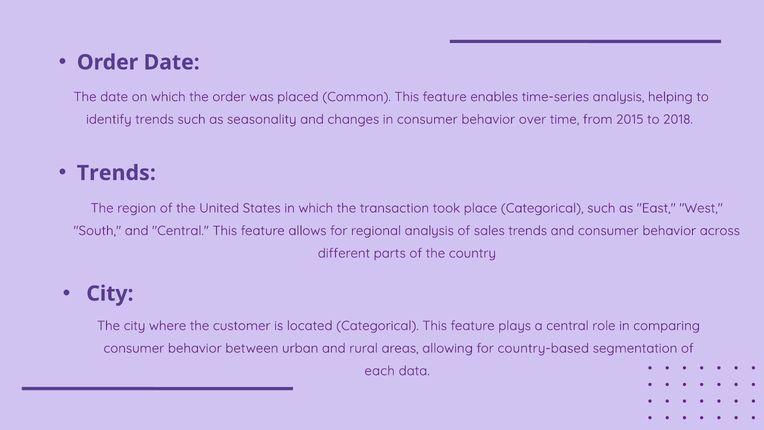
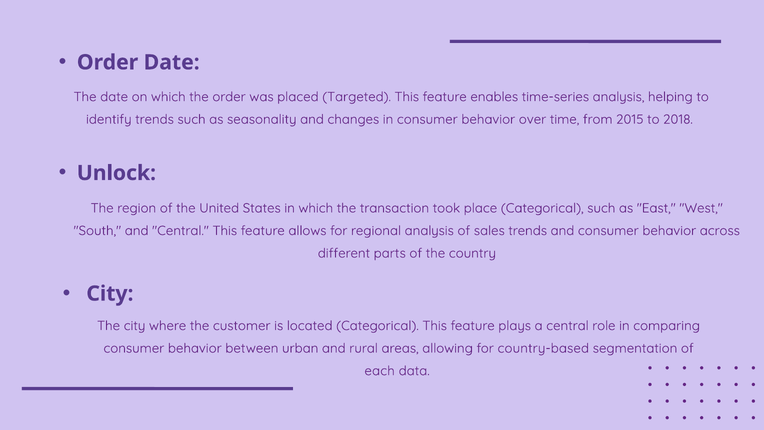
Common: Common -> Targeted
Trends at (116, 173): Trends -> Unlock
